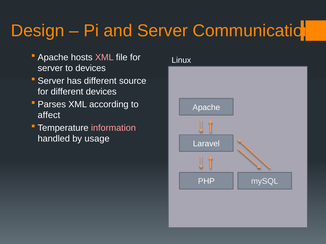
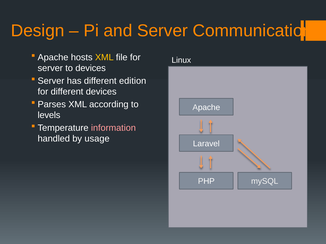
XML at (104, 57) colour: pink -> yellow
source: source -> edition
affect: affect -> levels
